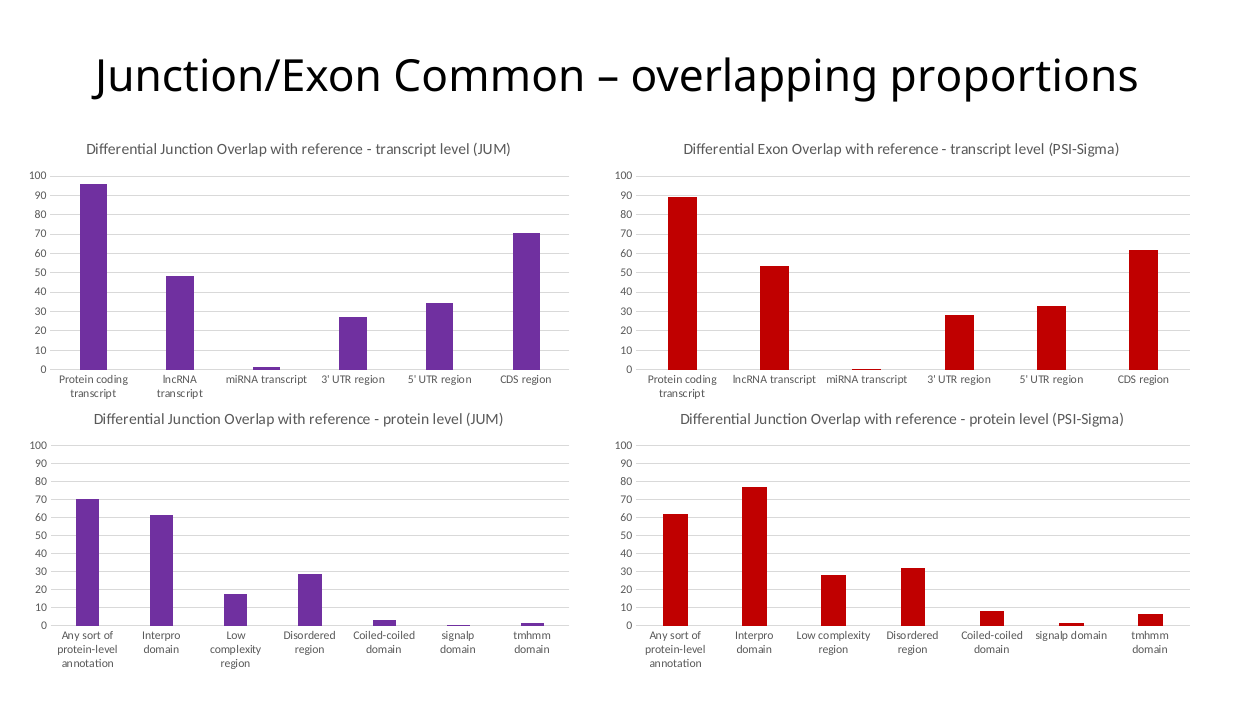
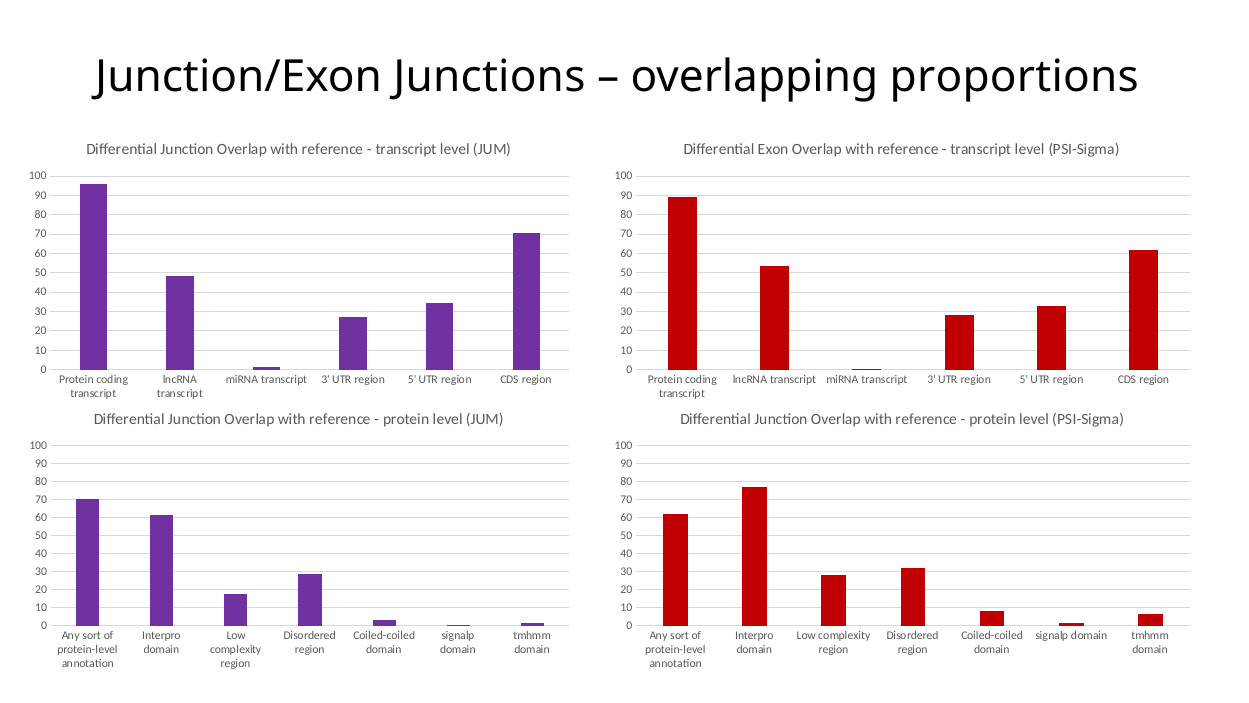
Common: Common -> Junctions
